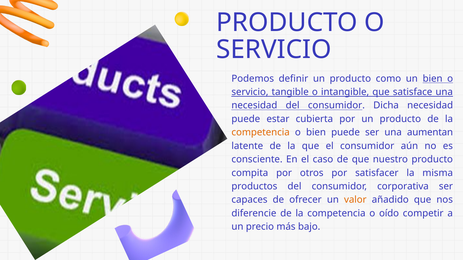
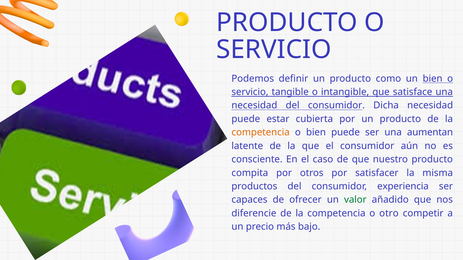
corporativa: corporativa -> experiencia
valor colour: orange -> green
oído: oído -> otro
